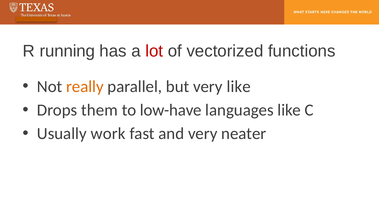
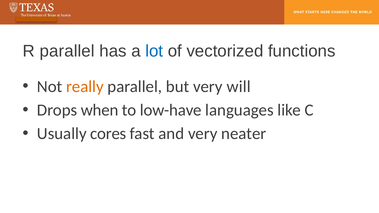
R running: running -> parallel
lot colour: red -> blue
very like: like -> will
them: them -> when
work: work -> cores
